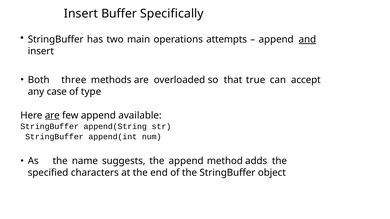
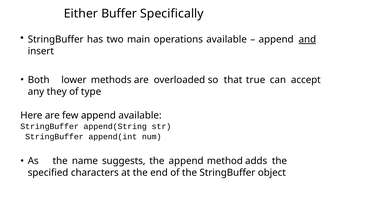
Insert at (81, 14): Insert -> Either
operations attempts: attempts -> available
three: three -> lower
case: case -> they
are at (52, 116) underline: present -> none
